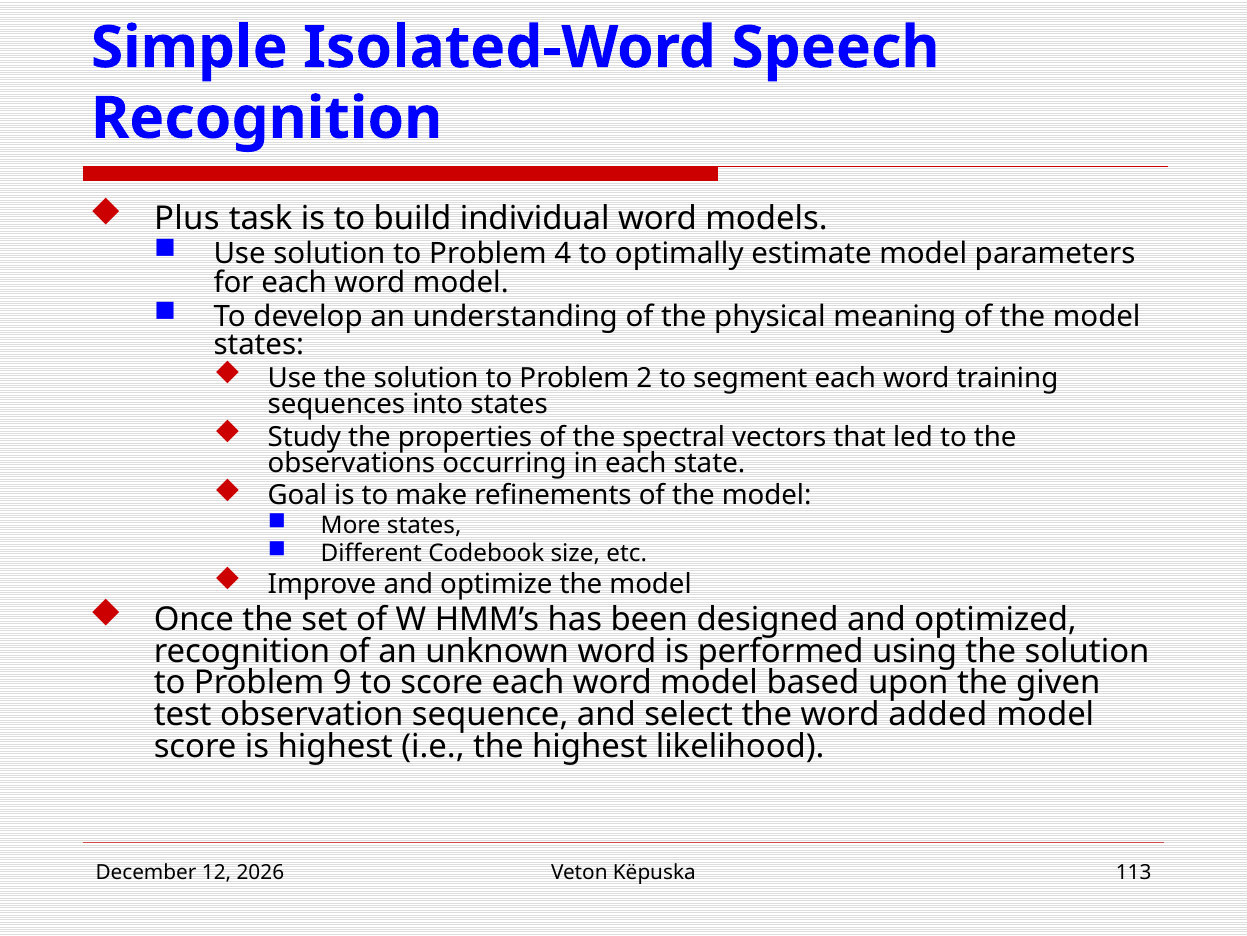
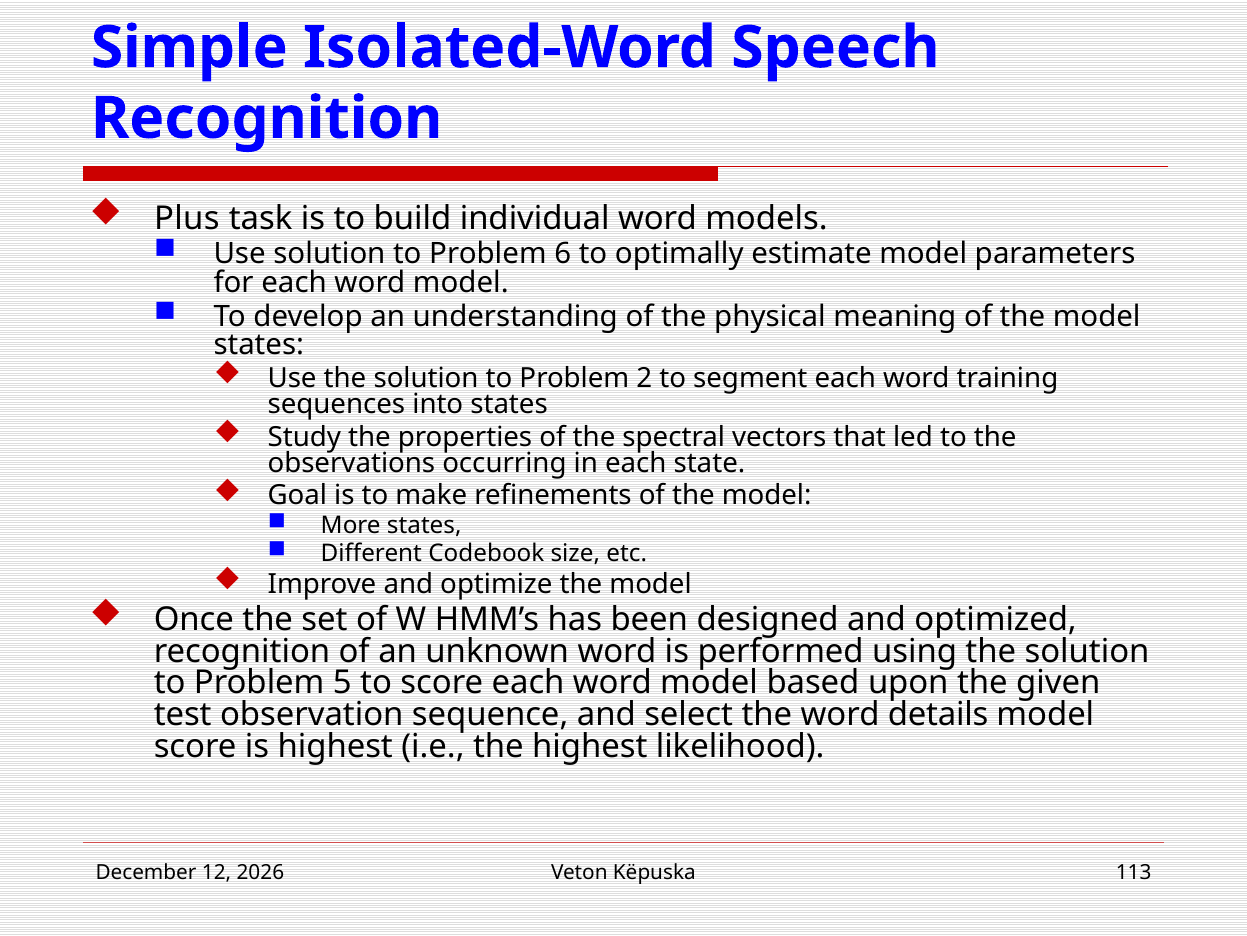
4: 4 -> 6
9: 9 -> 5
added: added -> details
